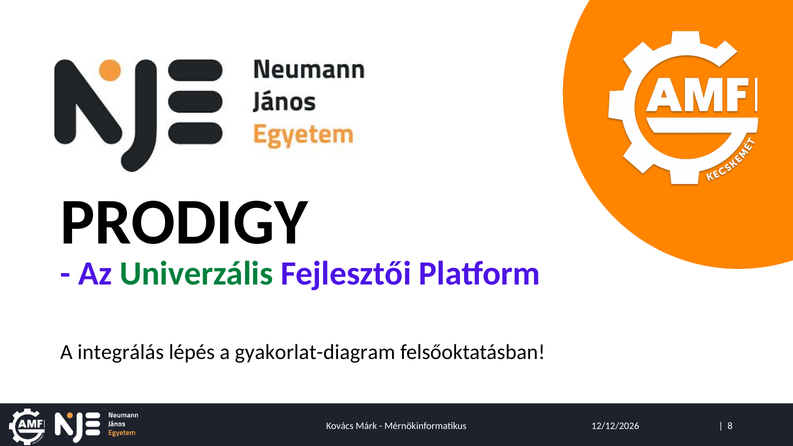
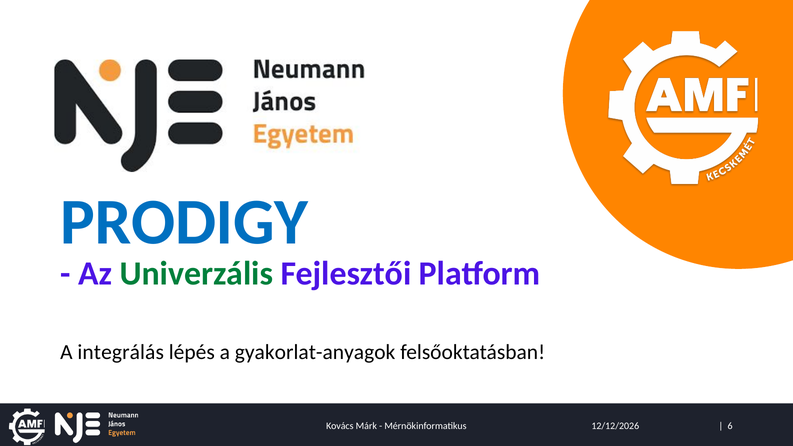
PRODIGY colour: black -> blue
gyakorlat-diagram: gyakorlat-diagram -> gyakorlat-anyagok
8: 8 -> 6
